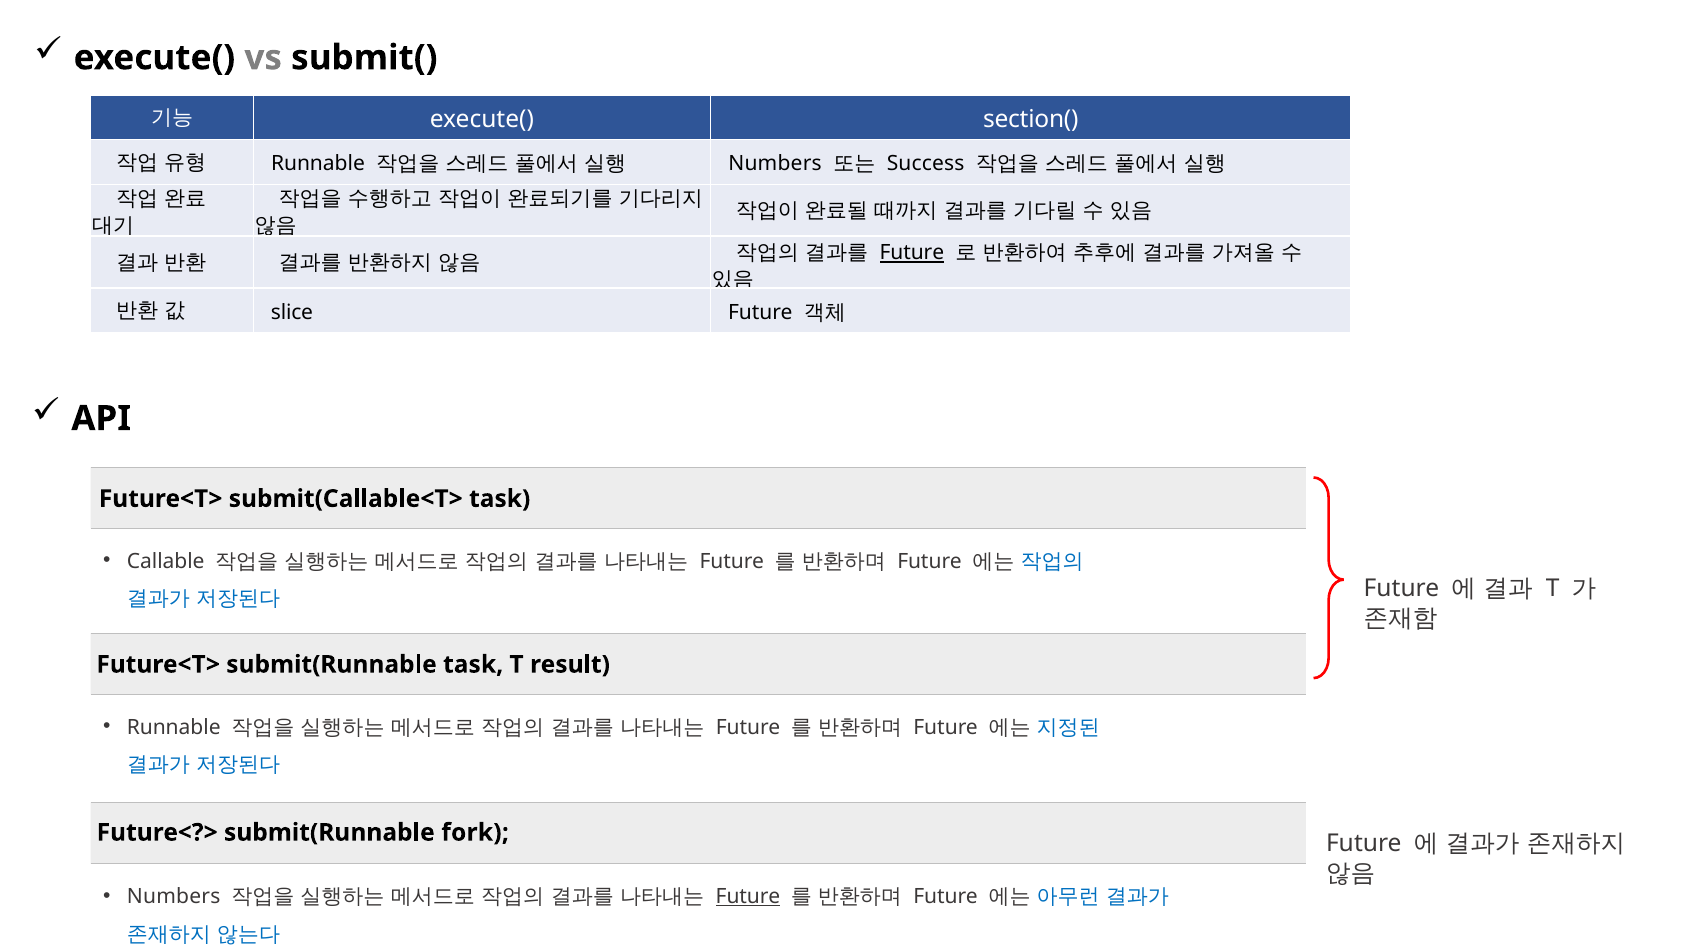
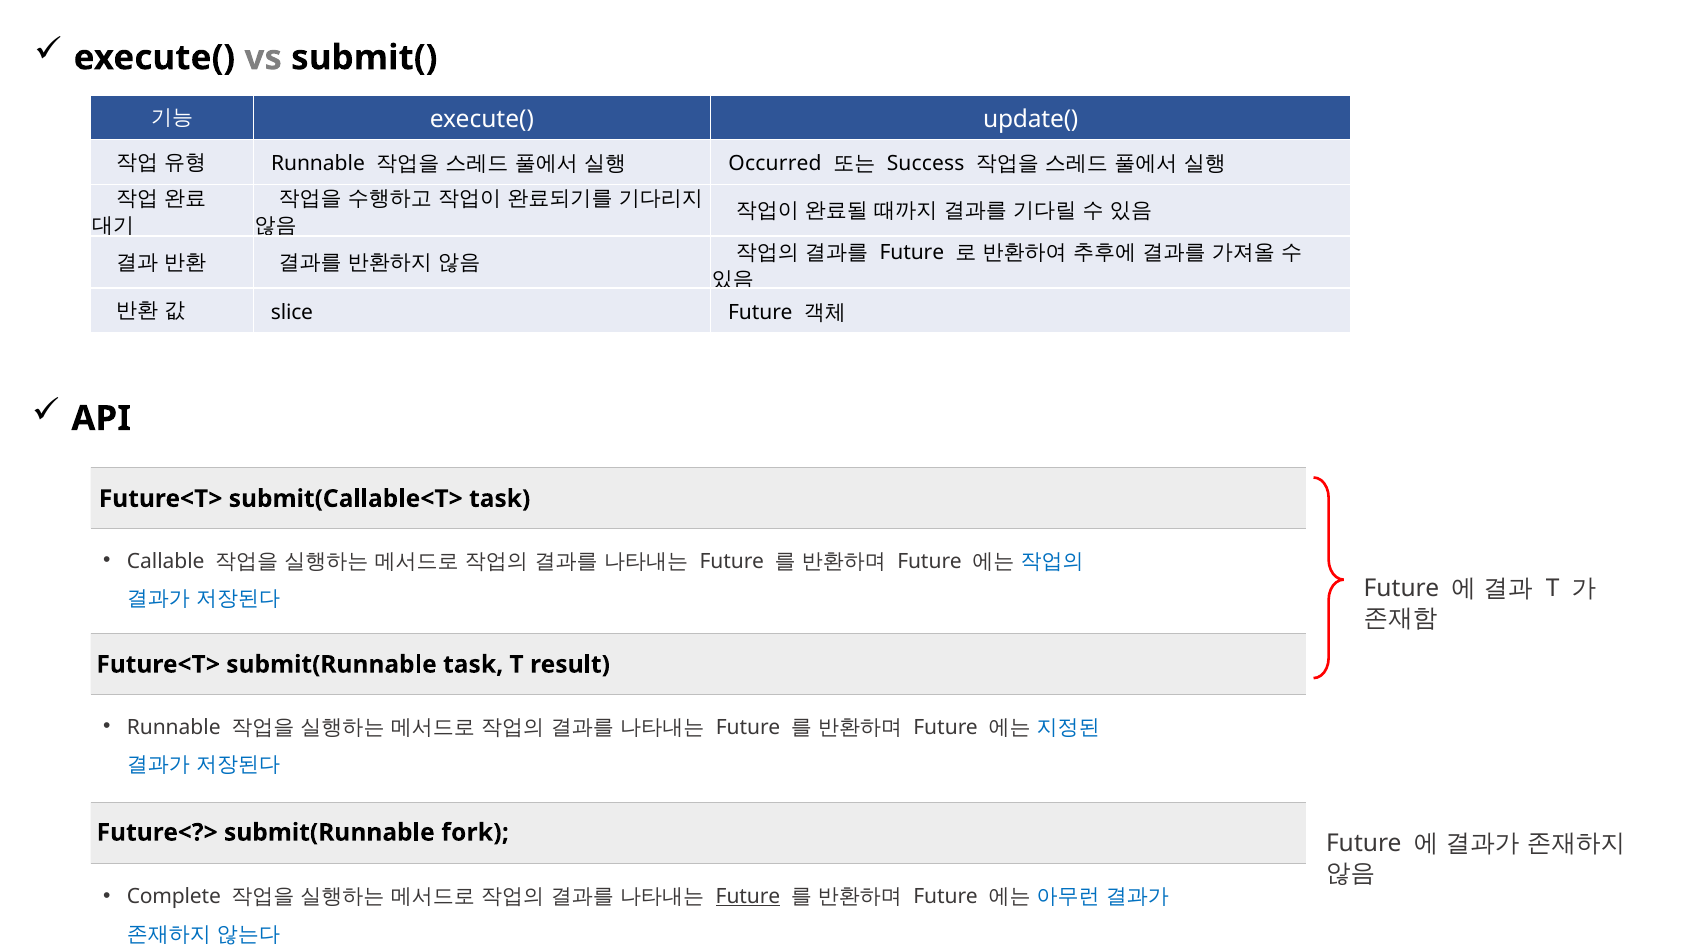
section(: section( -> update(
Numbers at (775, 164): Numbers -> Occurred
Future at (912, 253) underline: present -> none
Numbers at (174, 896): Numbers -> Complete
